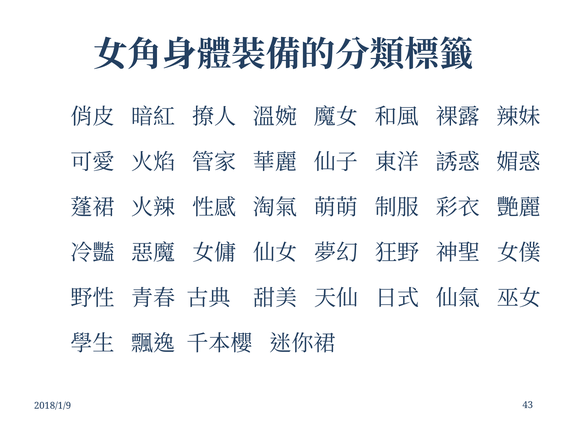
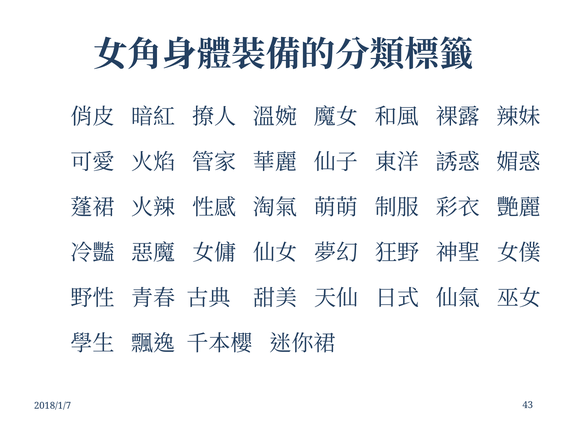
2018/1/9: 2018/1/9 -> 2018/1/7
